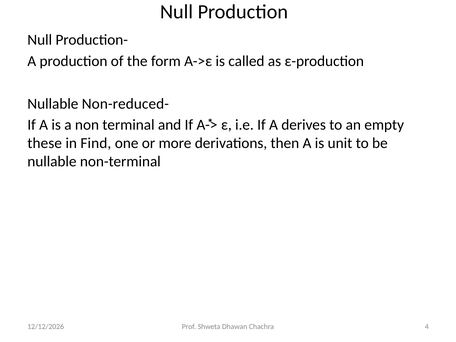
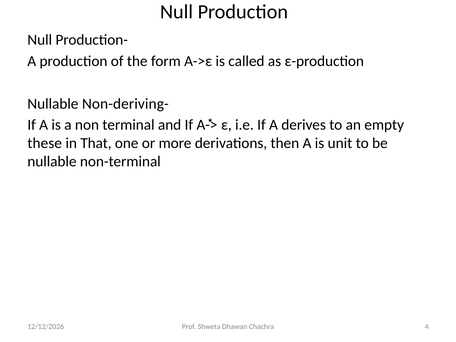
Non-reduced-: Non-reduced- -> Non-deriving-
Find: Find -> That
